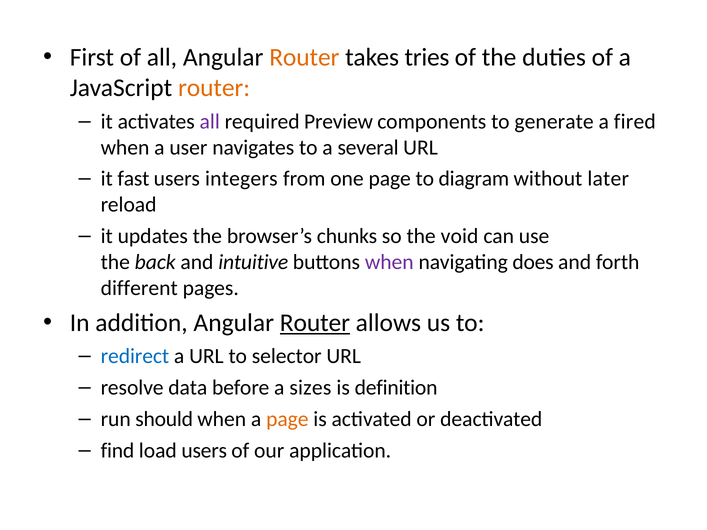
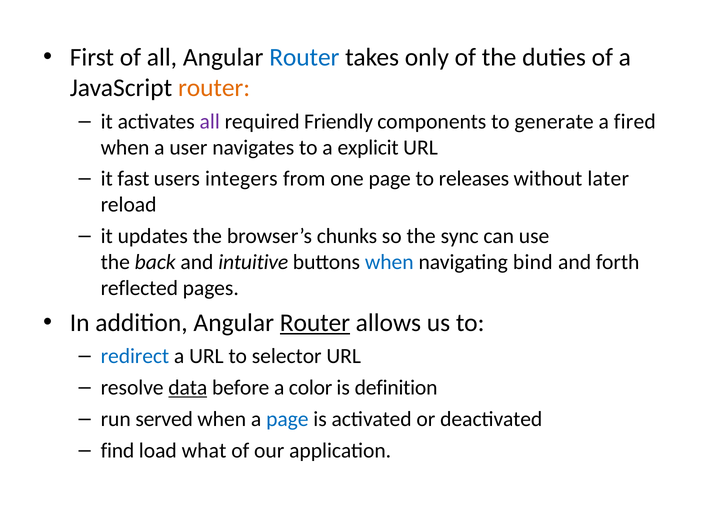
Router at (304, 57) colour: orange -> blue
tries: tries -> only
Preview: Preview -> Friendly
several: several -> explicit
diagram: diagram -> releases
void: void -> sync
when at (389, 262) colour: purple -> blue
does: does -> bind
different: different -> reflected
data underline: none -> present
sizes: sizes -> color
should: should -> served
page at (287, 419) colour: orange -> blue
load users: users -> what
